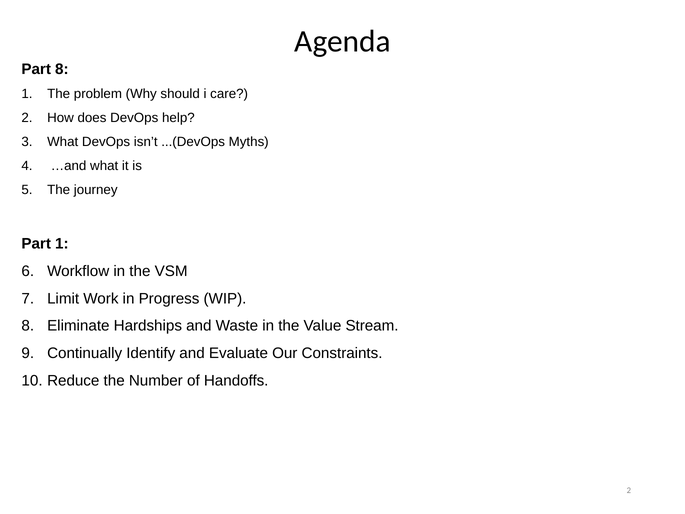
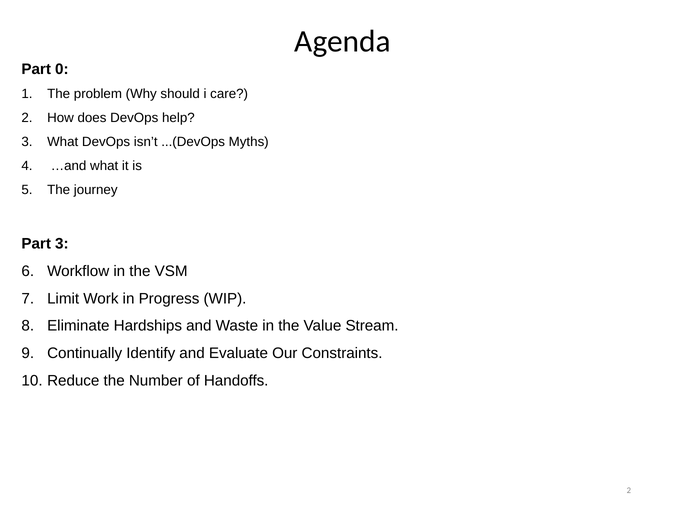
Part 8: 8 -> 0
Part 1: 1 -> 3
